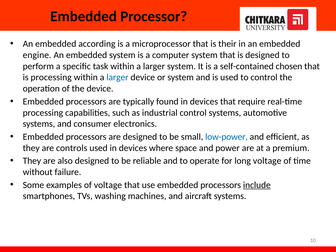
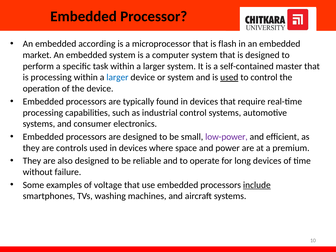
their: their -> flash
engine: engine -> market
chosen: chosen -> master
used at (229, 77) underline: none -> present
low-power colour: blue -> purple
long voltage: voltage -> devices
